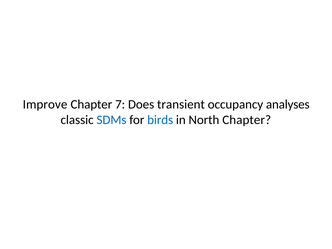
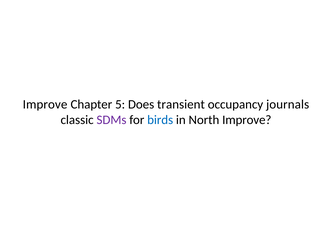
7: 7 -> 5
analyses: analyses -> journals
SDMs colour: blue -> purple
North Chapter: Chapter -> Improve
